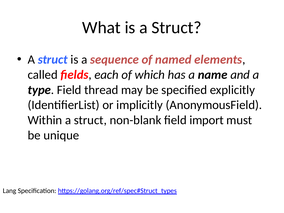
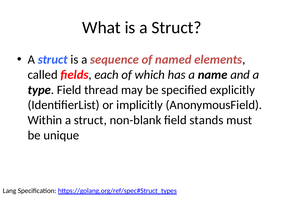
import: import -> stands
